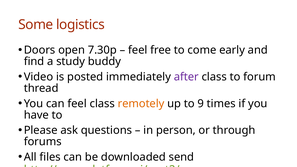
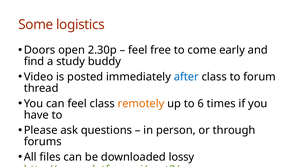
7.30p: 7.30p -> 2.30p
after colour: purple -> blue
9: 9 -> 6
send: send -> lossy
